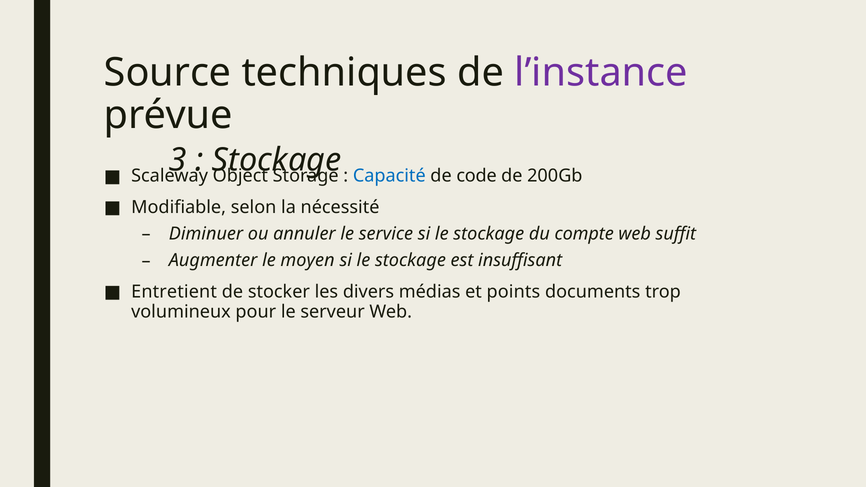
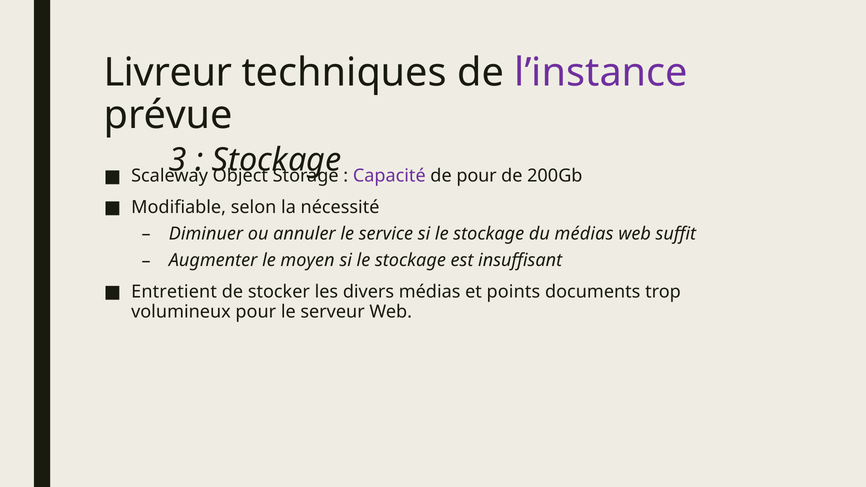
Source: Source -> Livreur
Capacité colour: blue -> purple
de code: code -> pour
du compte: compte -> médias
